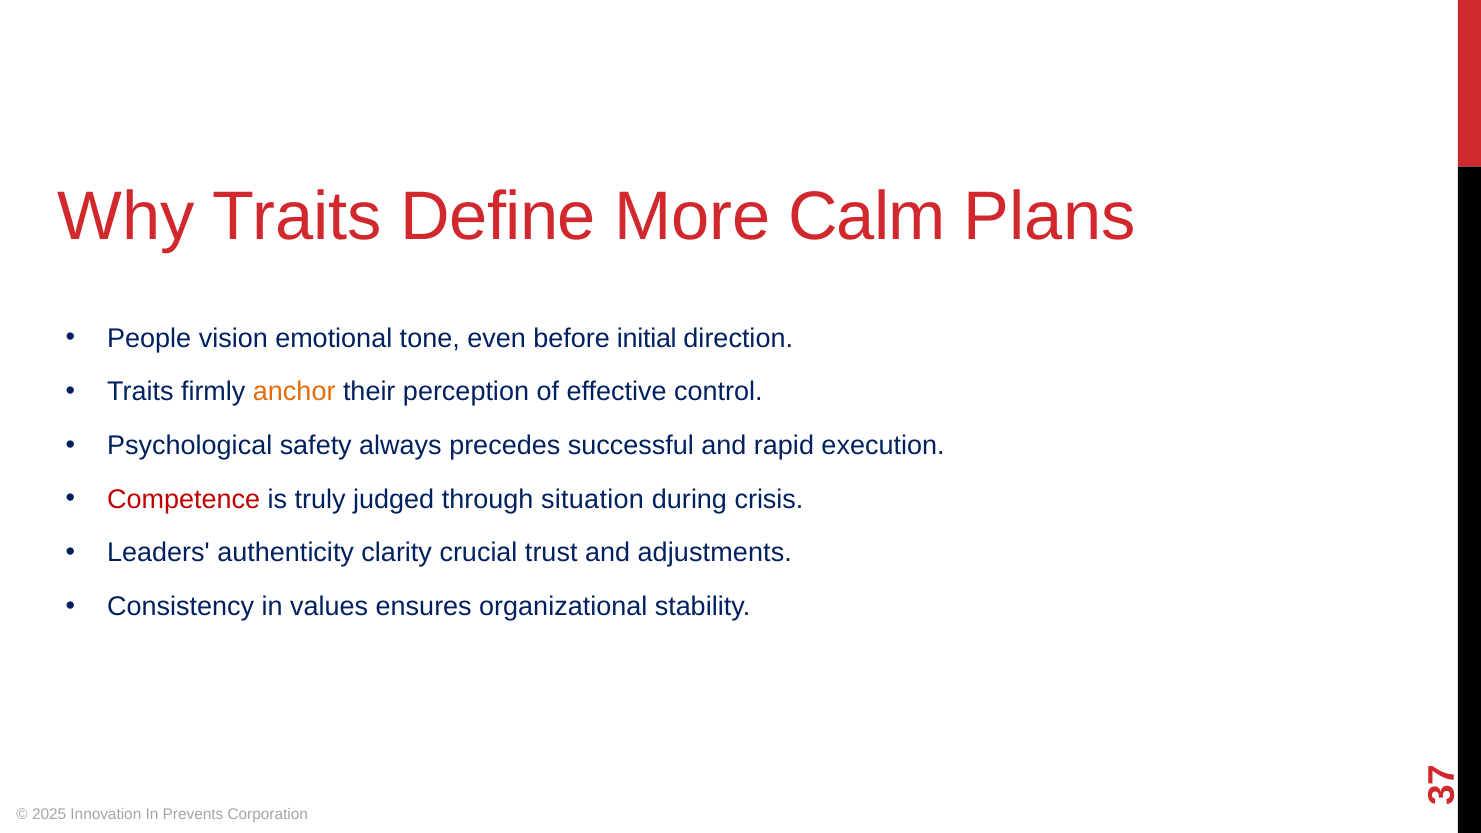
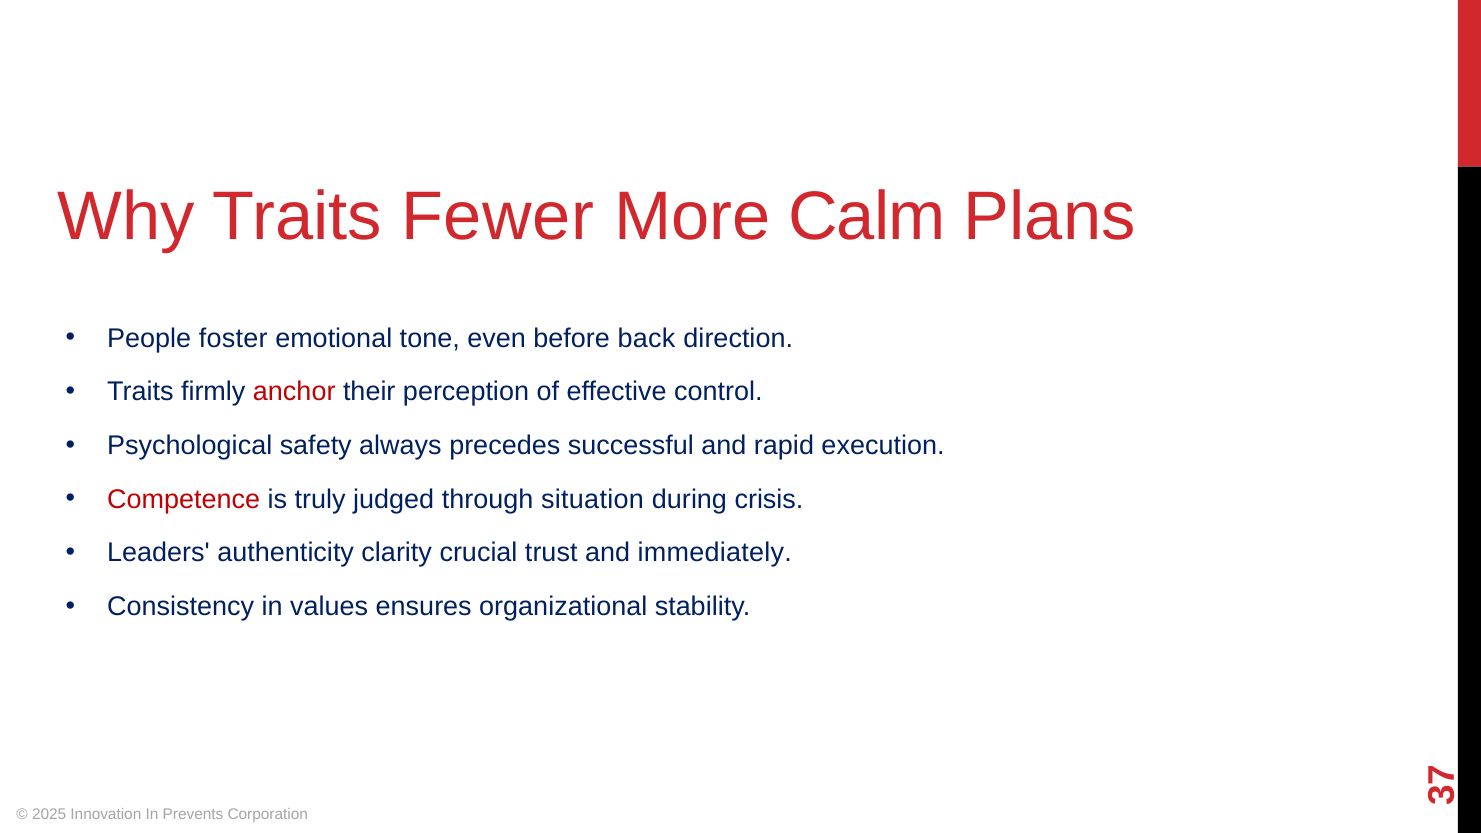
Define: Define -> Fewer
vision: vision -> foster
initial: initial -> back
anchor colour: orange -> red
adjustments: adjustments -> immediately
